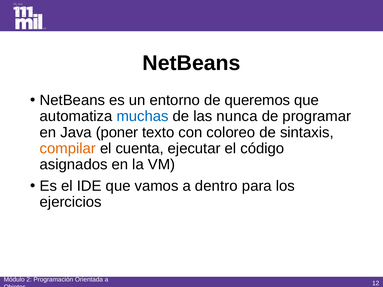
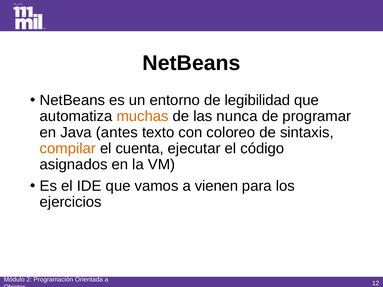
queremos: queremos -> legibilidad
muchas colour: blue -> orange
poner: poner -> antes
dentro: dentro -> vienen
